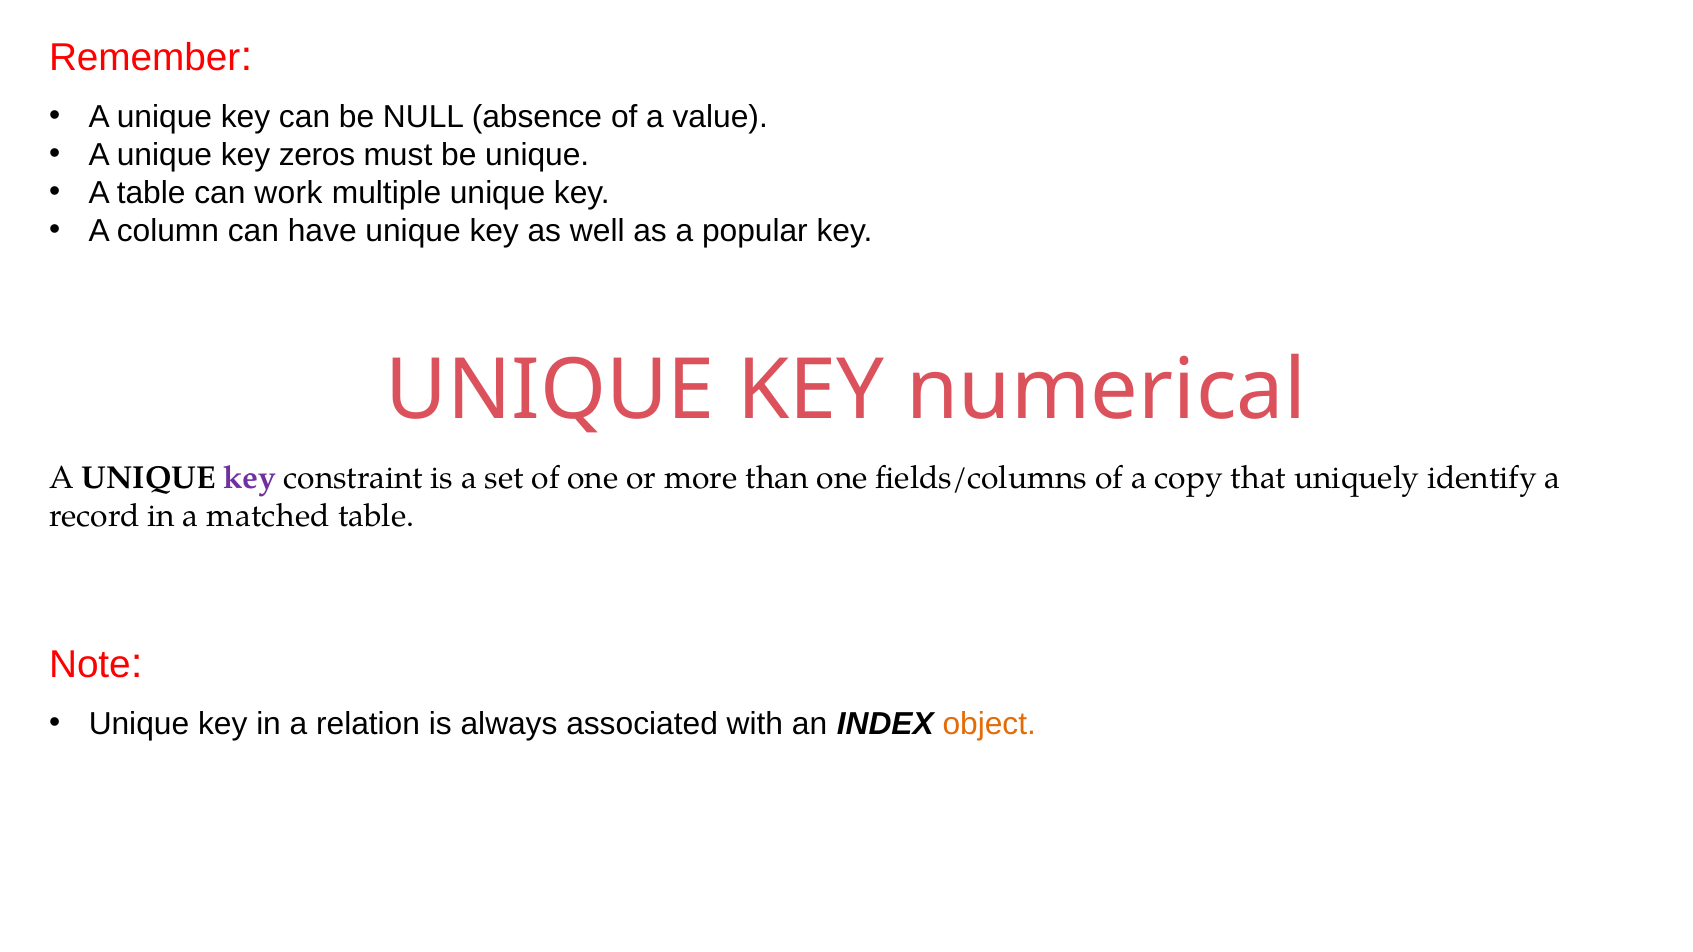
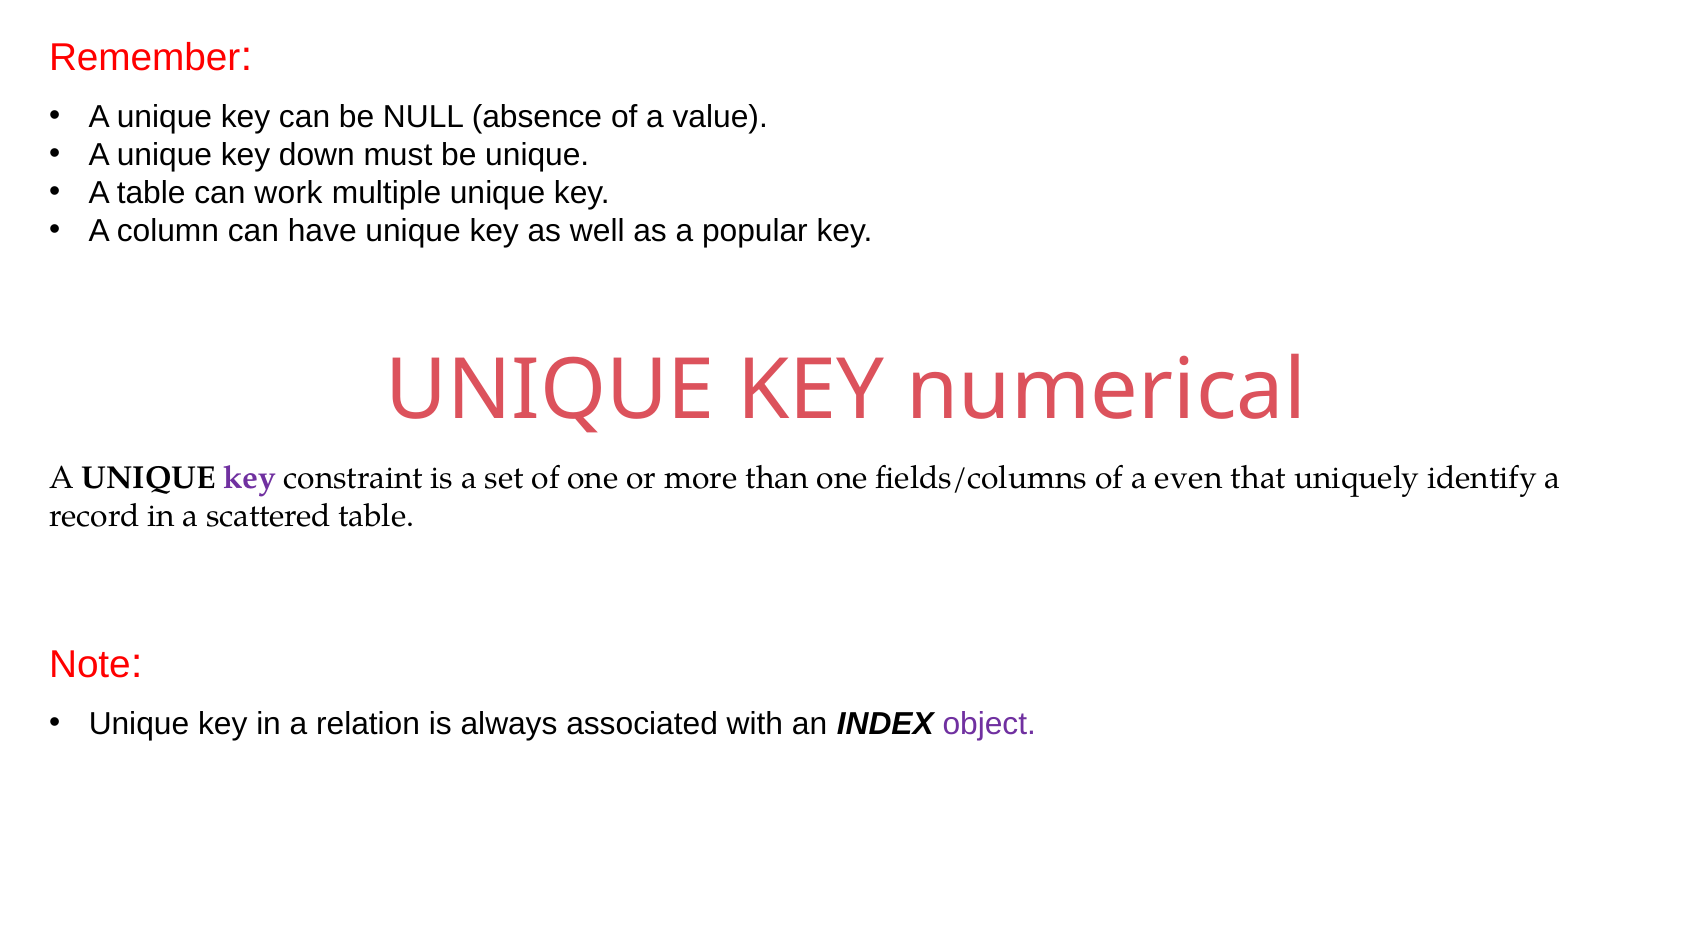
zeros: zeros -> down
copy: copy -> even
matched: matched -> scattered
object colour: orange -> purple
